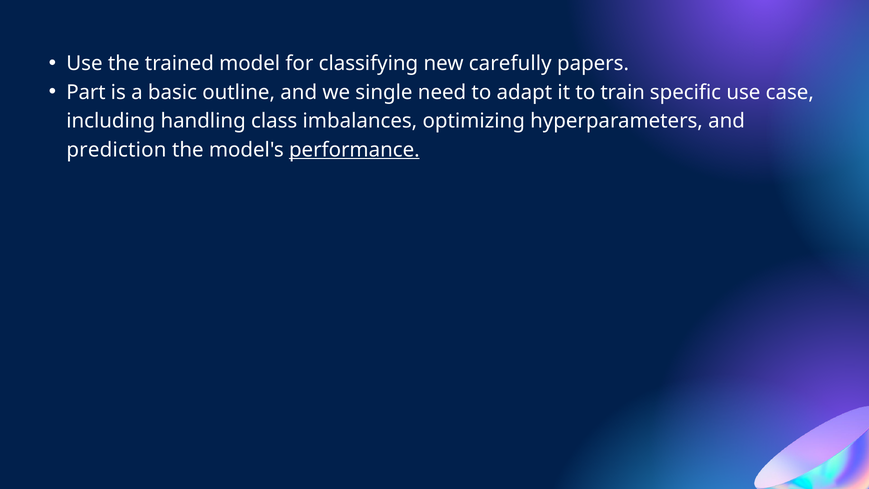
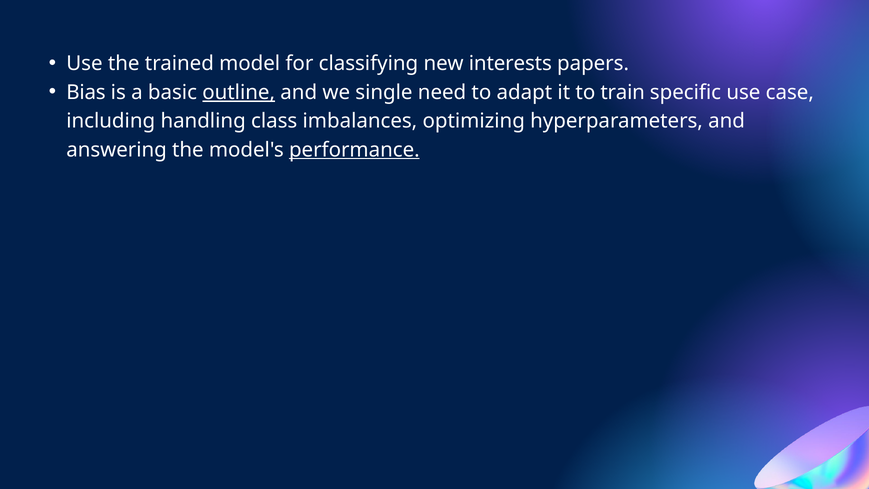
carefully: carefully -> interests
Part: Part -> Bias
outline underline: none -> present
prediction: prediction -> answering
